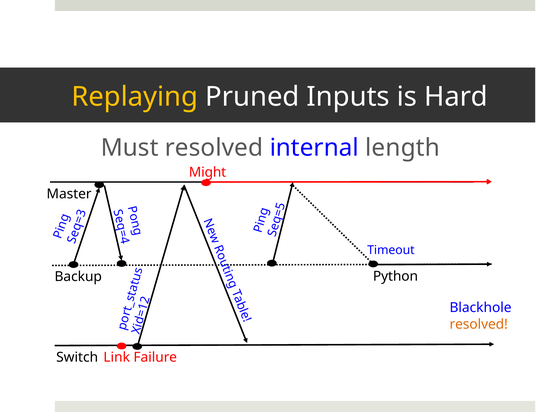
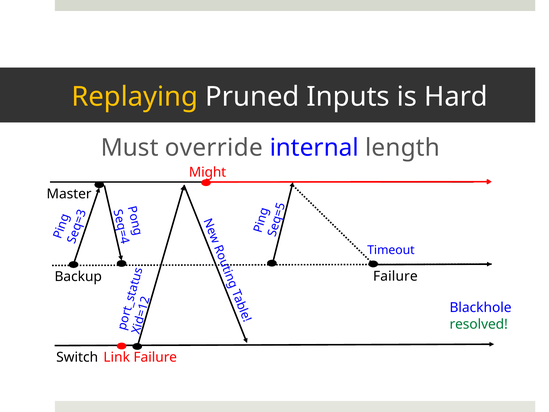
Must resolved: resolved -> override
Python at (395, 276): Python -> Failure
resolved at (479, 324) colour: orange -> green
